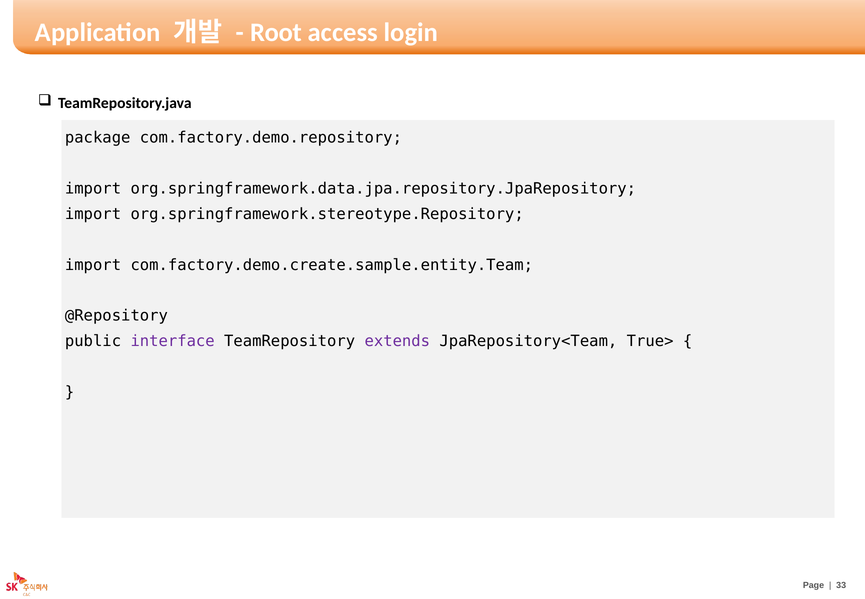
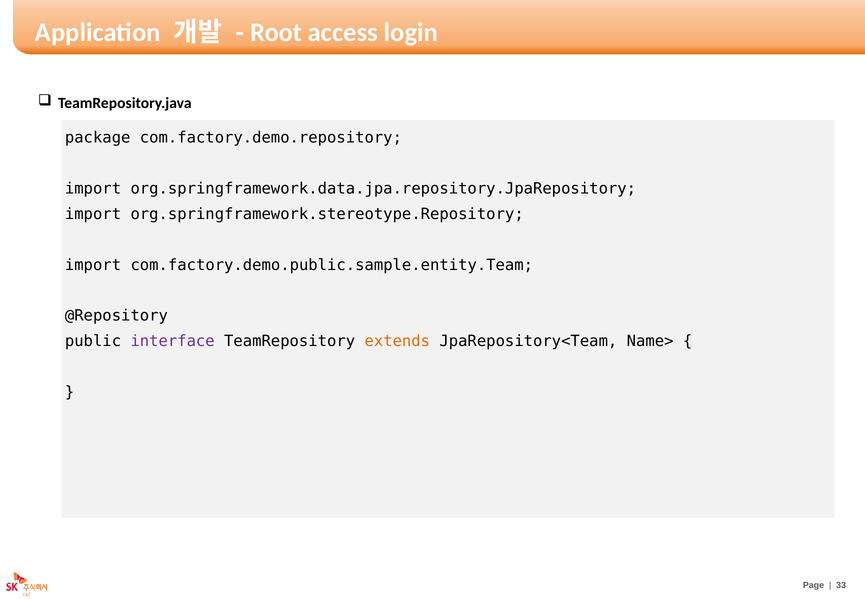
com.factory.demo.create.sample.entity.Team: com.factory.demo.create.sample.entity.Team -> com.factory.demo.public.sample.entity.Team
extends colour: purple -> orange
True>: True> -> Name>
